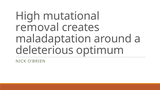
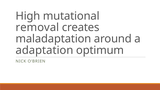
deleterious: deleterious -> adaptation
